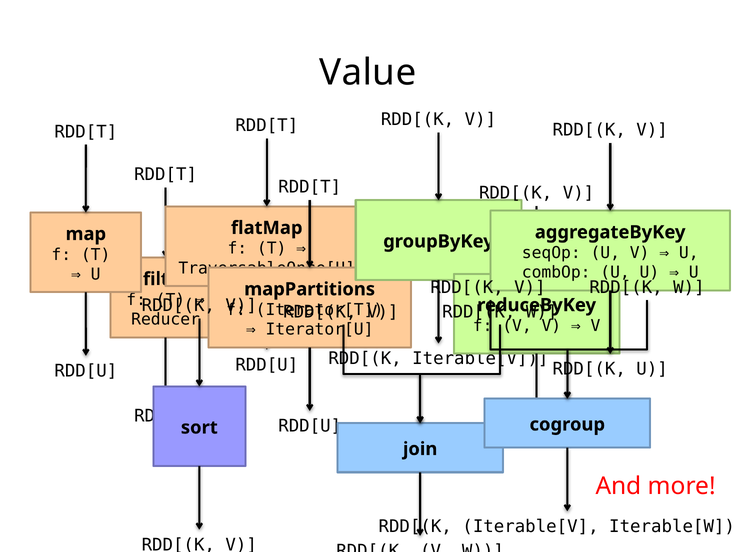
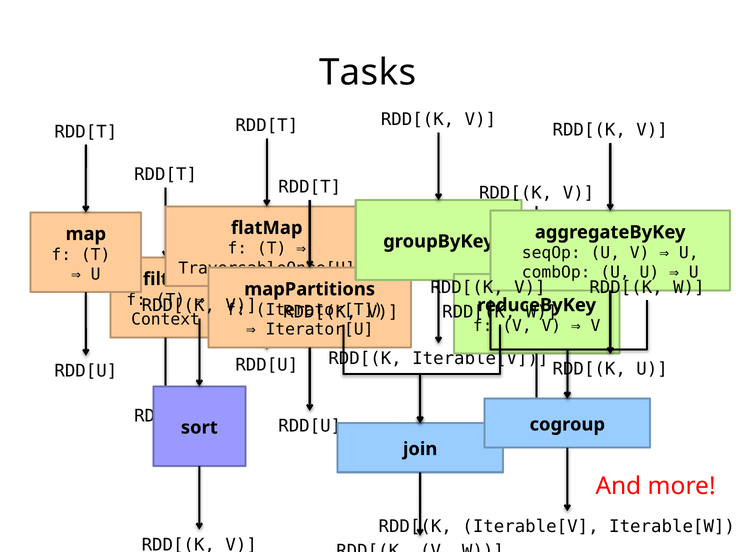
Value: Value -> Tasks
Reducer: Reducer -> Context
